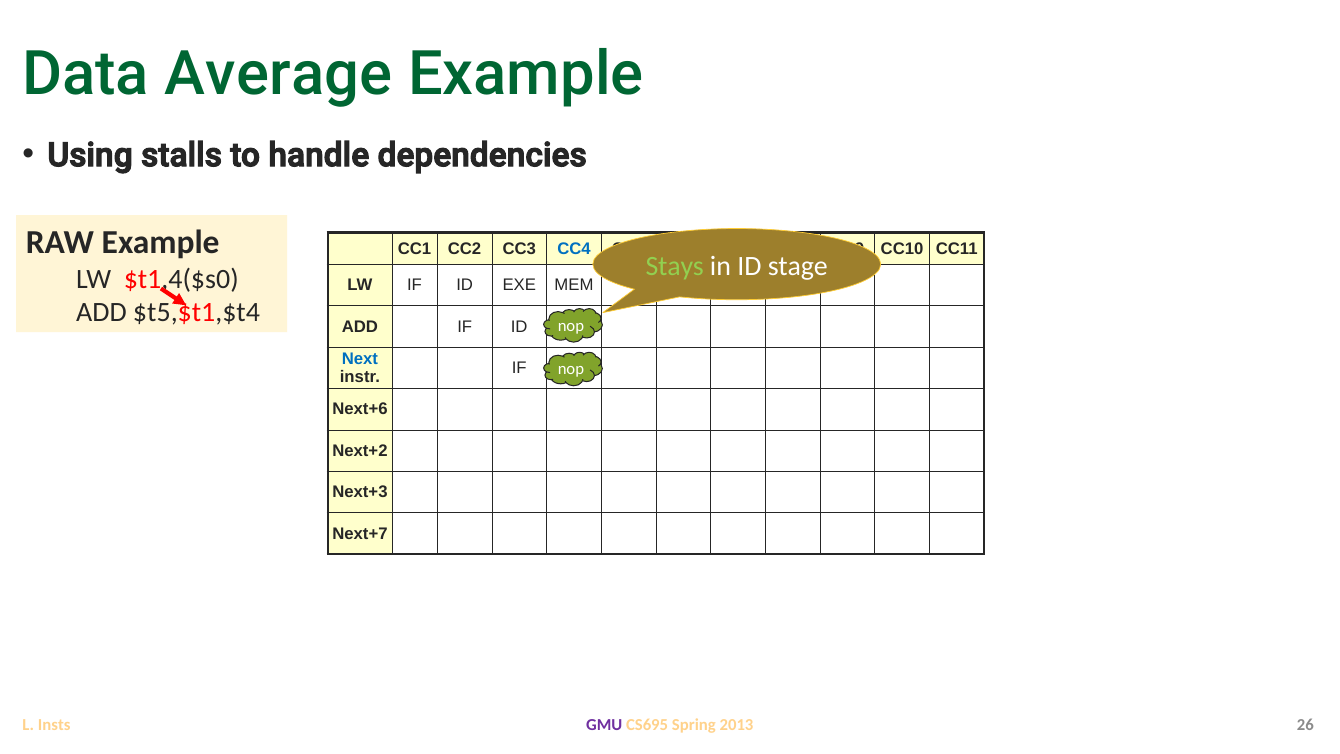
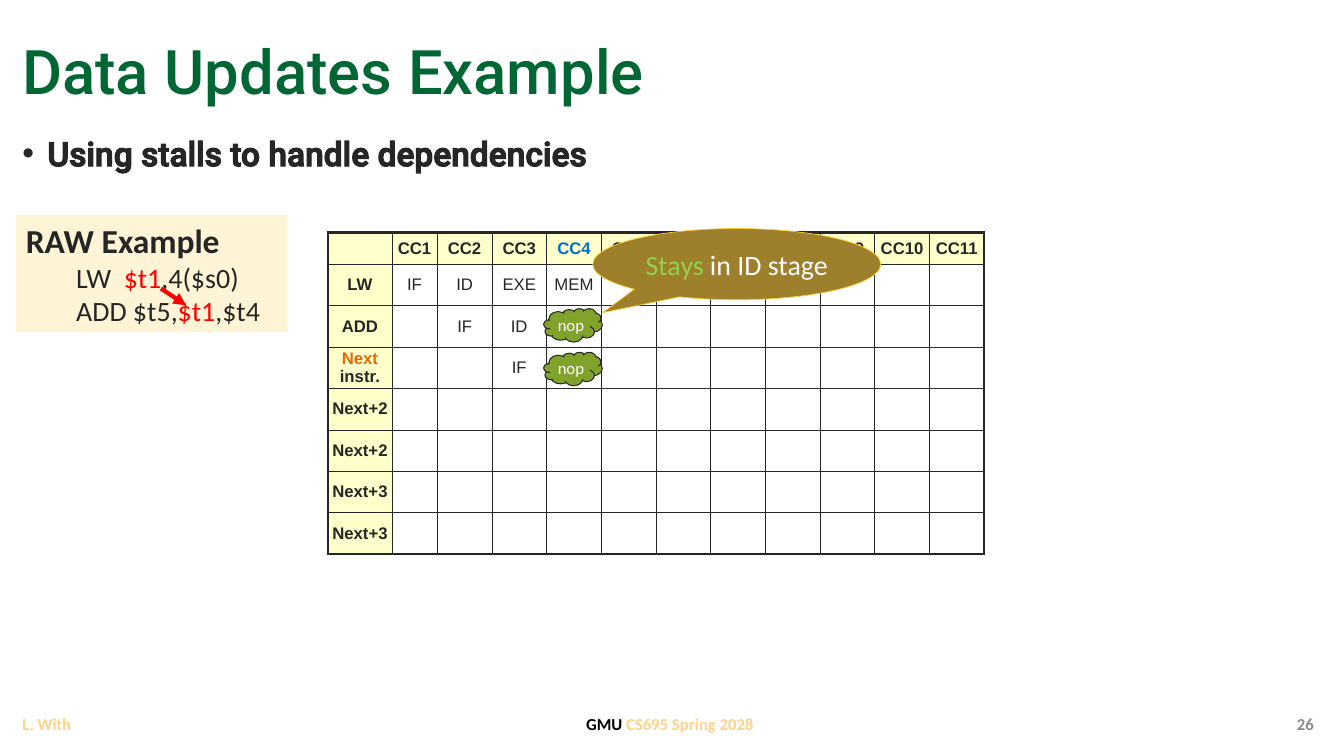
Average: Average -> Updates
Next colour: blue -> orange
Next+6 at (360, 409): Next+6 -> Next+2
Next+7 at (360, 534): Next+7 -> Next+3
GMU colour: purple -> black
2013: 2013 -> 2028
Insts: Insts -> With
